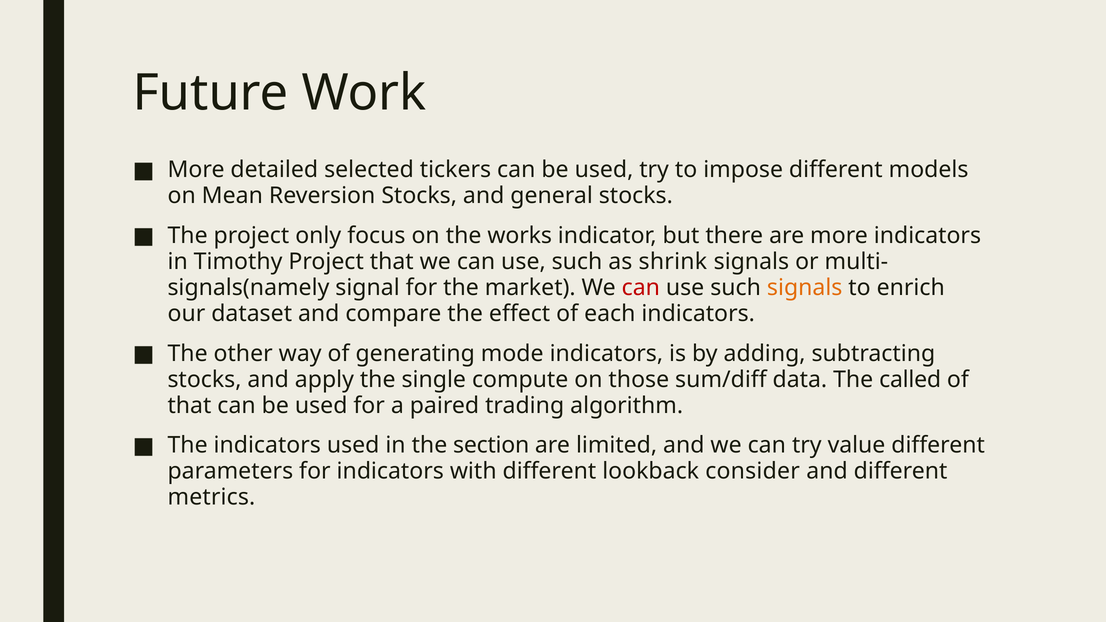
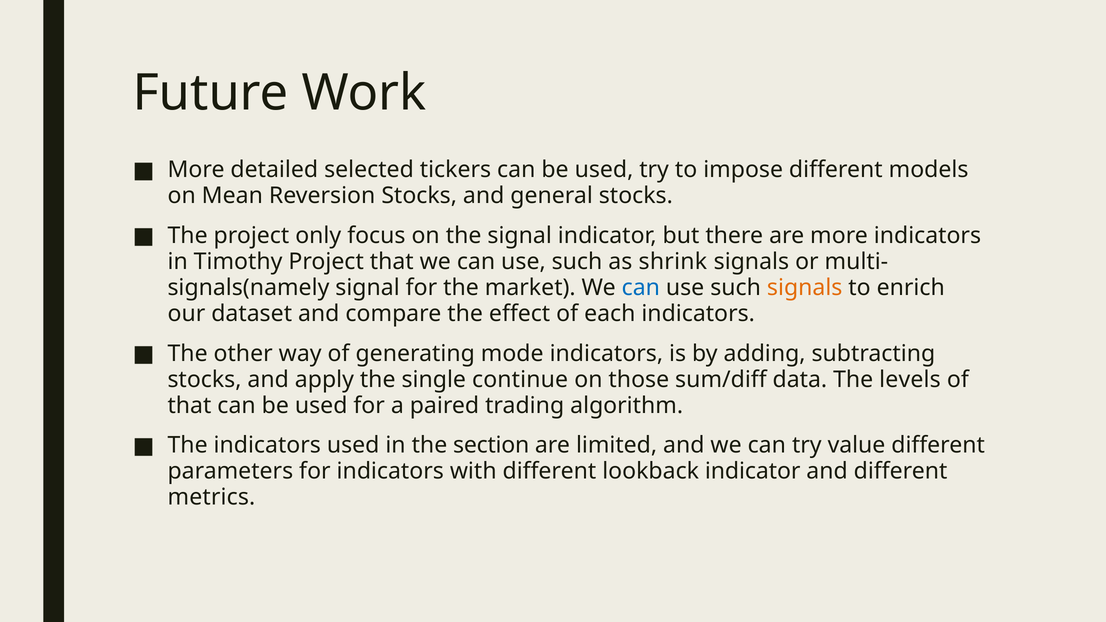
the works: works -> signal
can at (641, 288) colour: red -> blue
compute: compute -> continue
called: called -> levels
lookback consider: consider -> indicator
